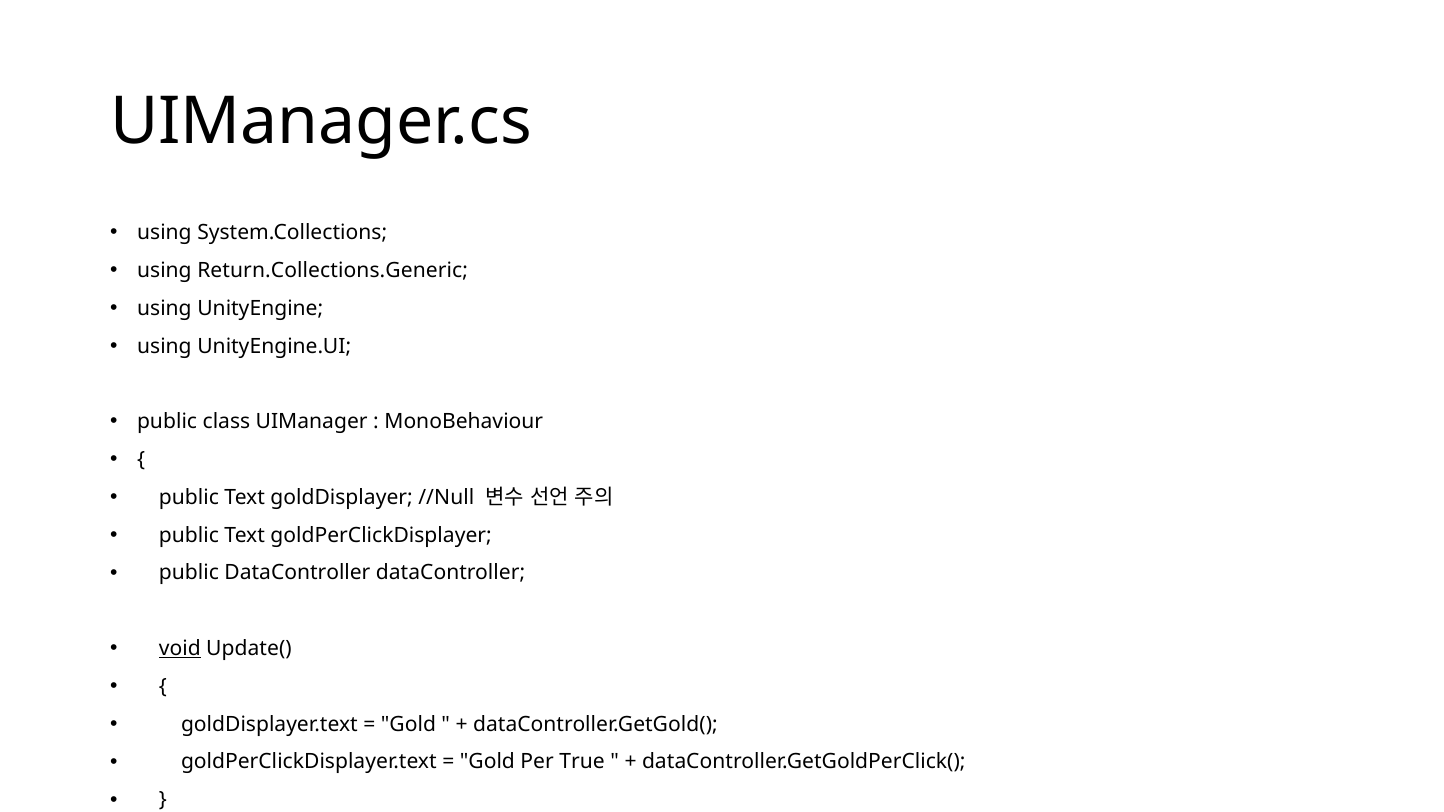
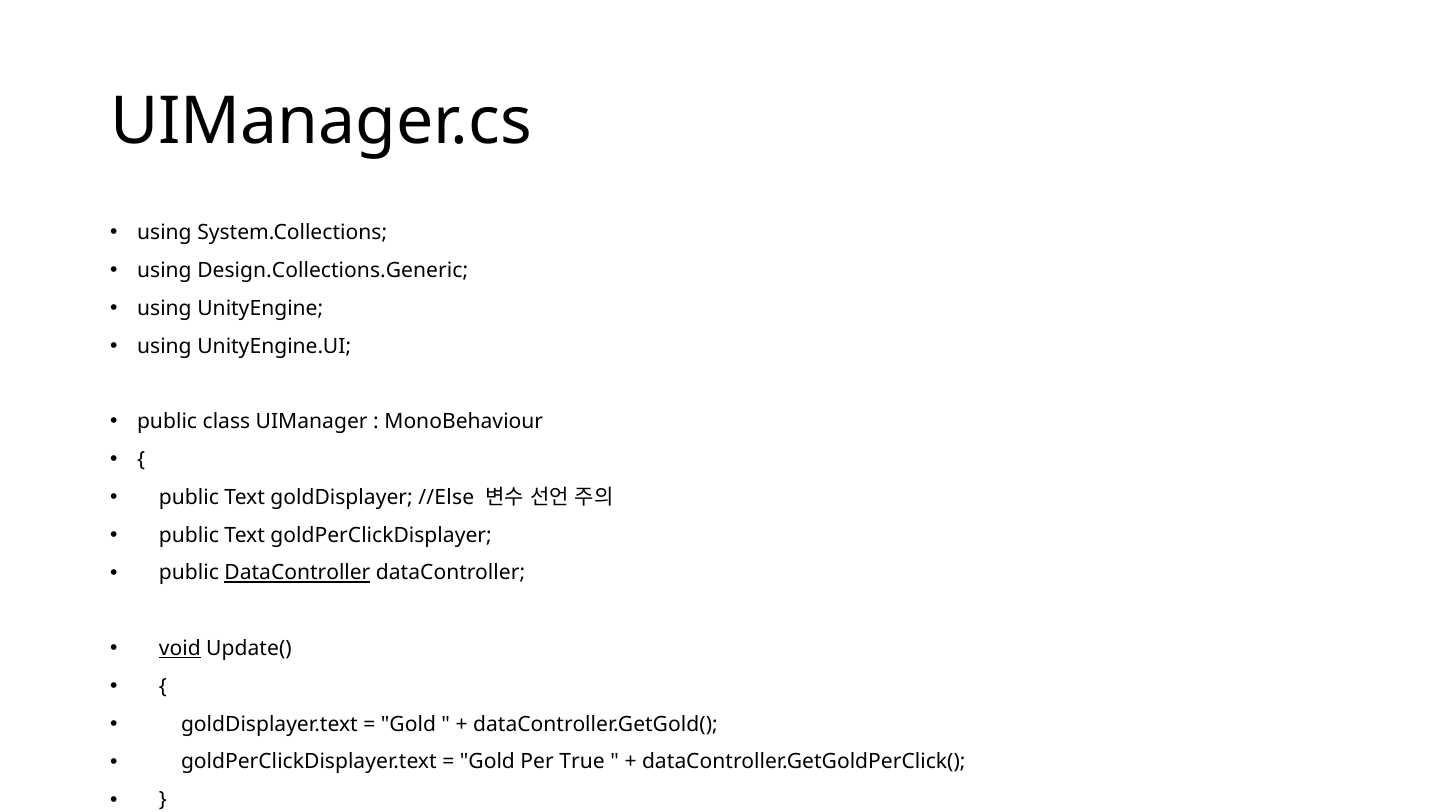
Return.Collections.Generic: Return.Collections.Generic -> Design.Collections.Generic
//Null: //Null -> //Else
DataController at (297, 573) underline: none -> present
